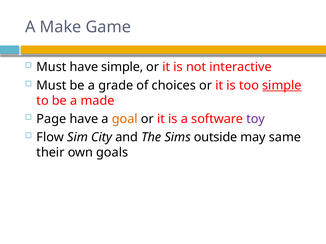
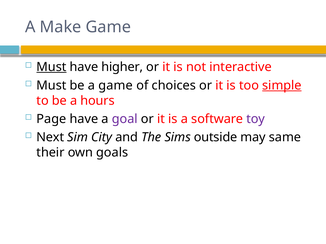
Must at (51, 67) underline: none -> present
have simple: simple -> higher
a grade: grade -> game
made: made -> hours
goal colour: orange -> purple
Flow: Flow -> Next
